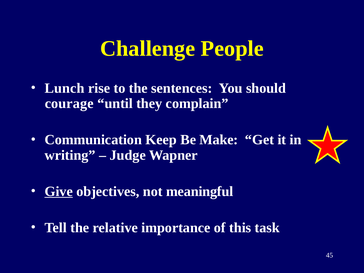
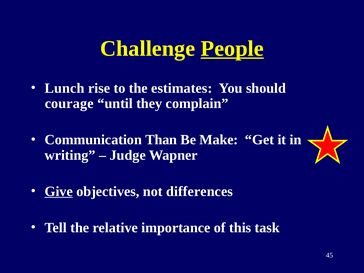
People underline: none -> present
sentences: sentences -> estimates
Keep: Keep -> Than
meaningful: meaningful -> differences
